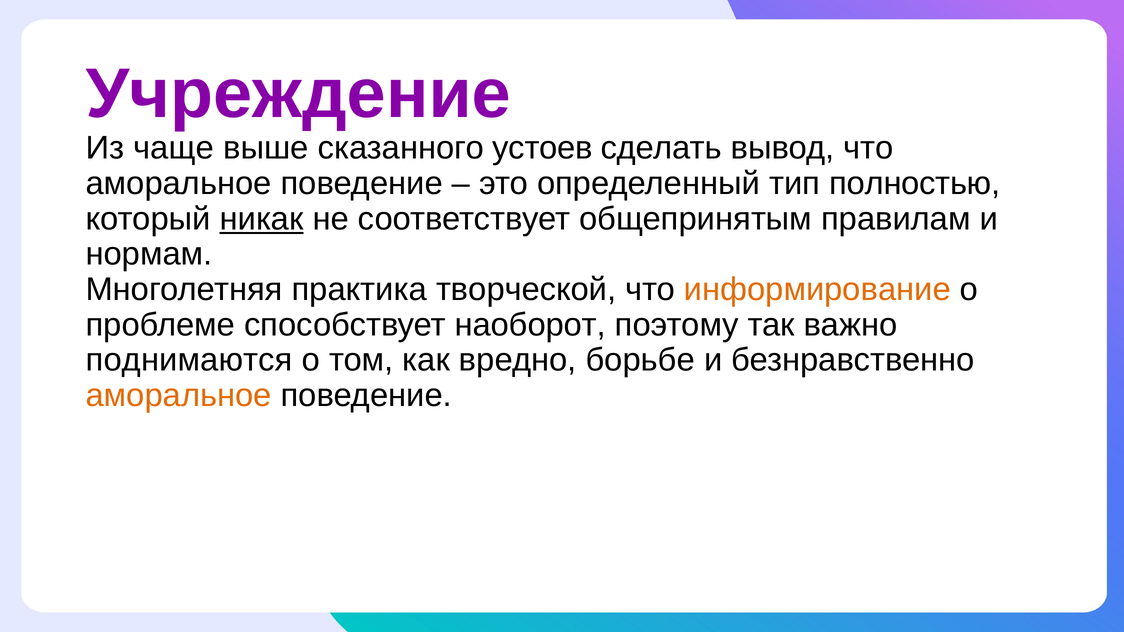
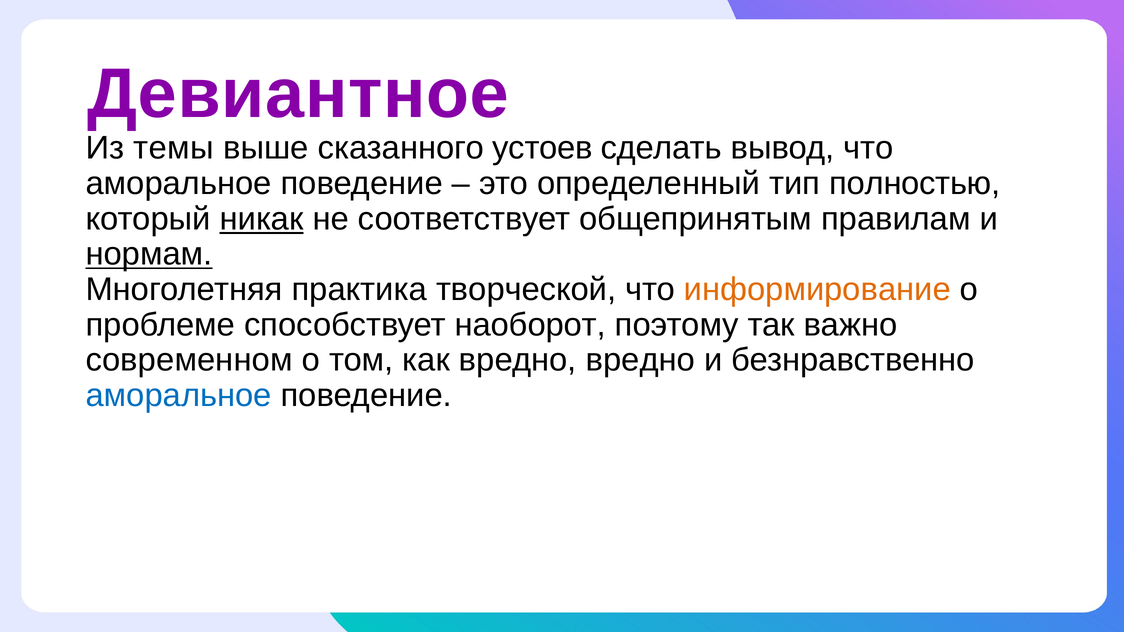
Учреждение: Учреждение -> Девиантное
чаще: чаще -> темы
нормам underline: none -> present
поднимаются: поднимаются -> современном
вредно борьбе: борьбе -> вредно
аморальное at (179, 396) colour: orange -> blue
